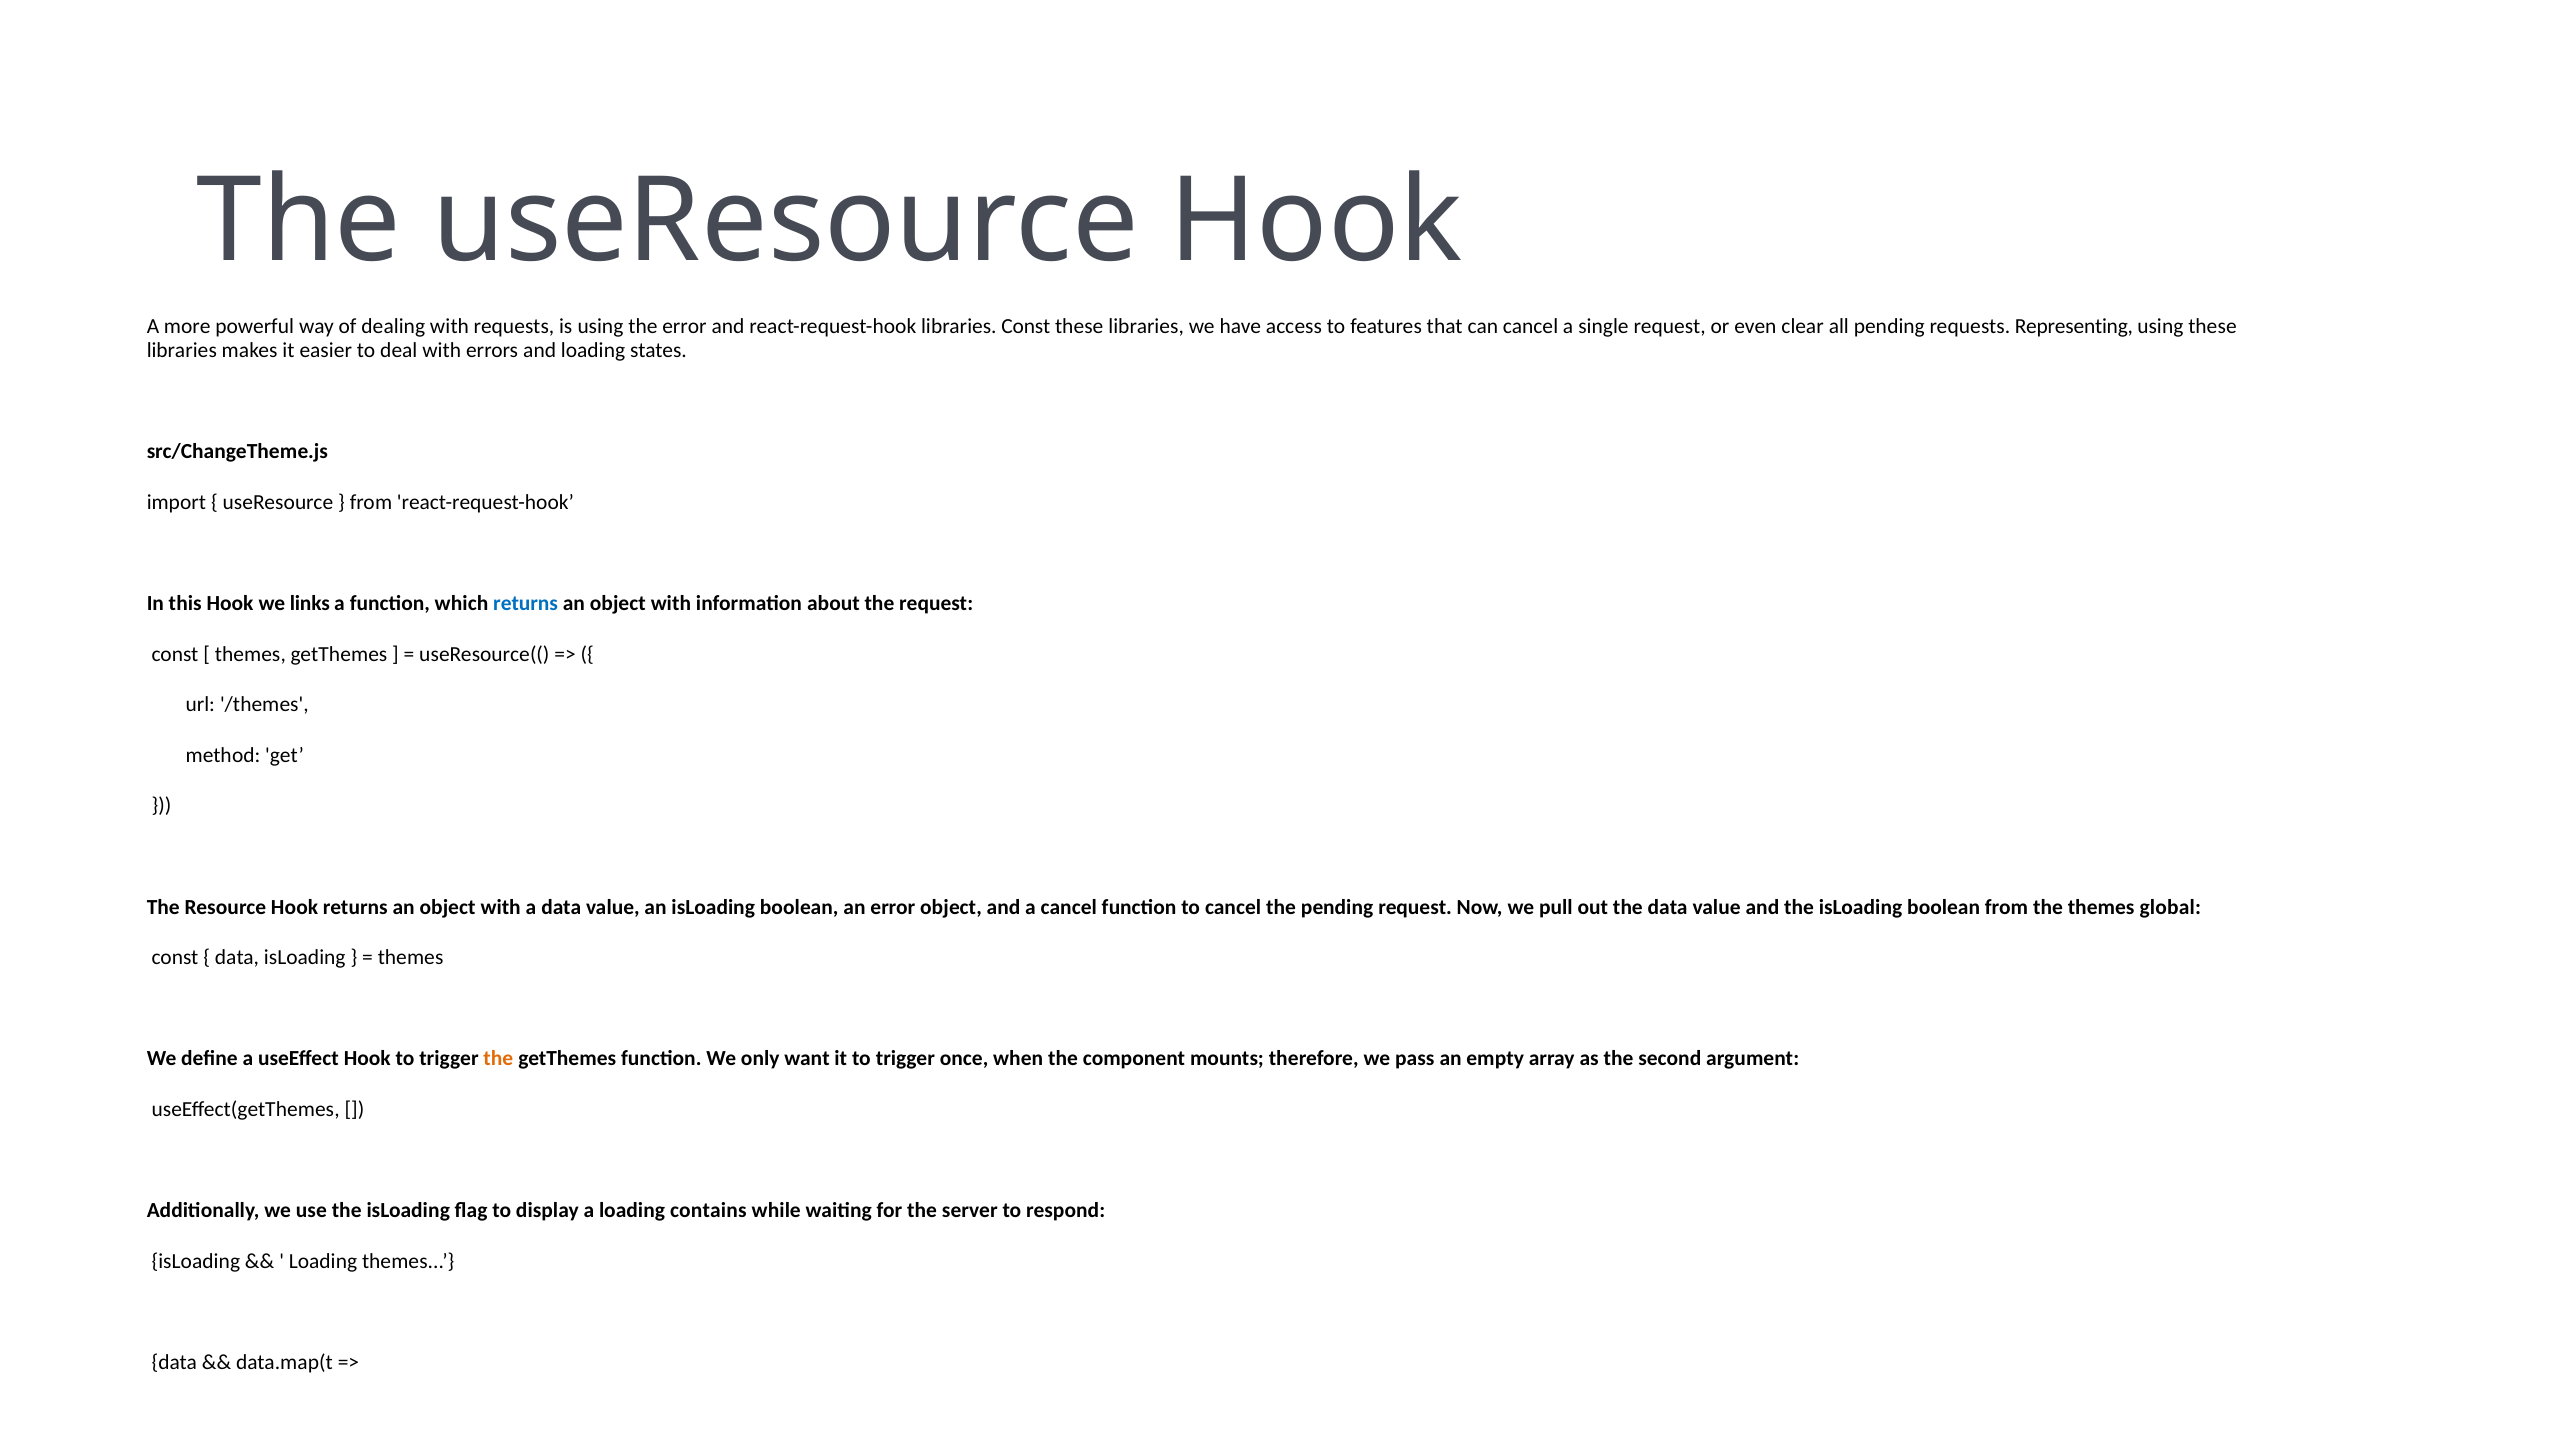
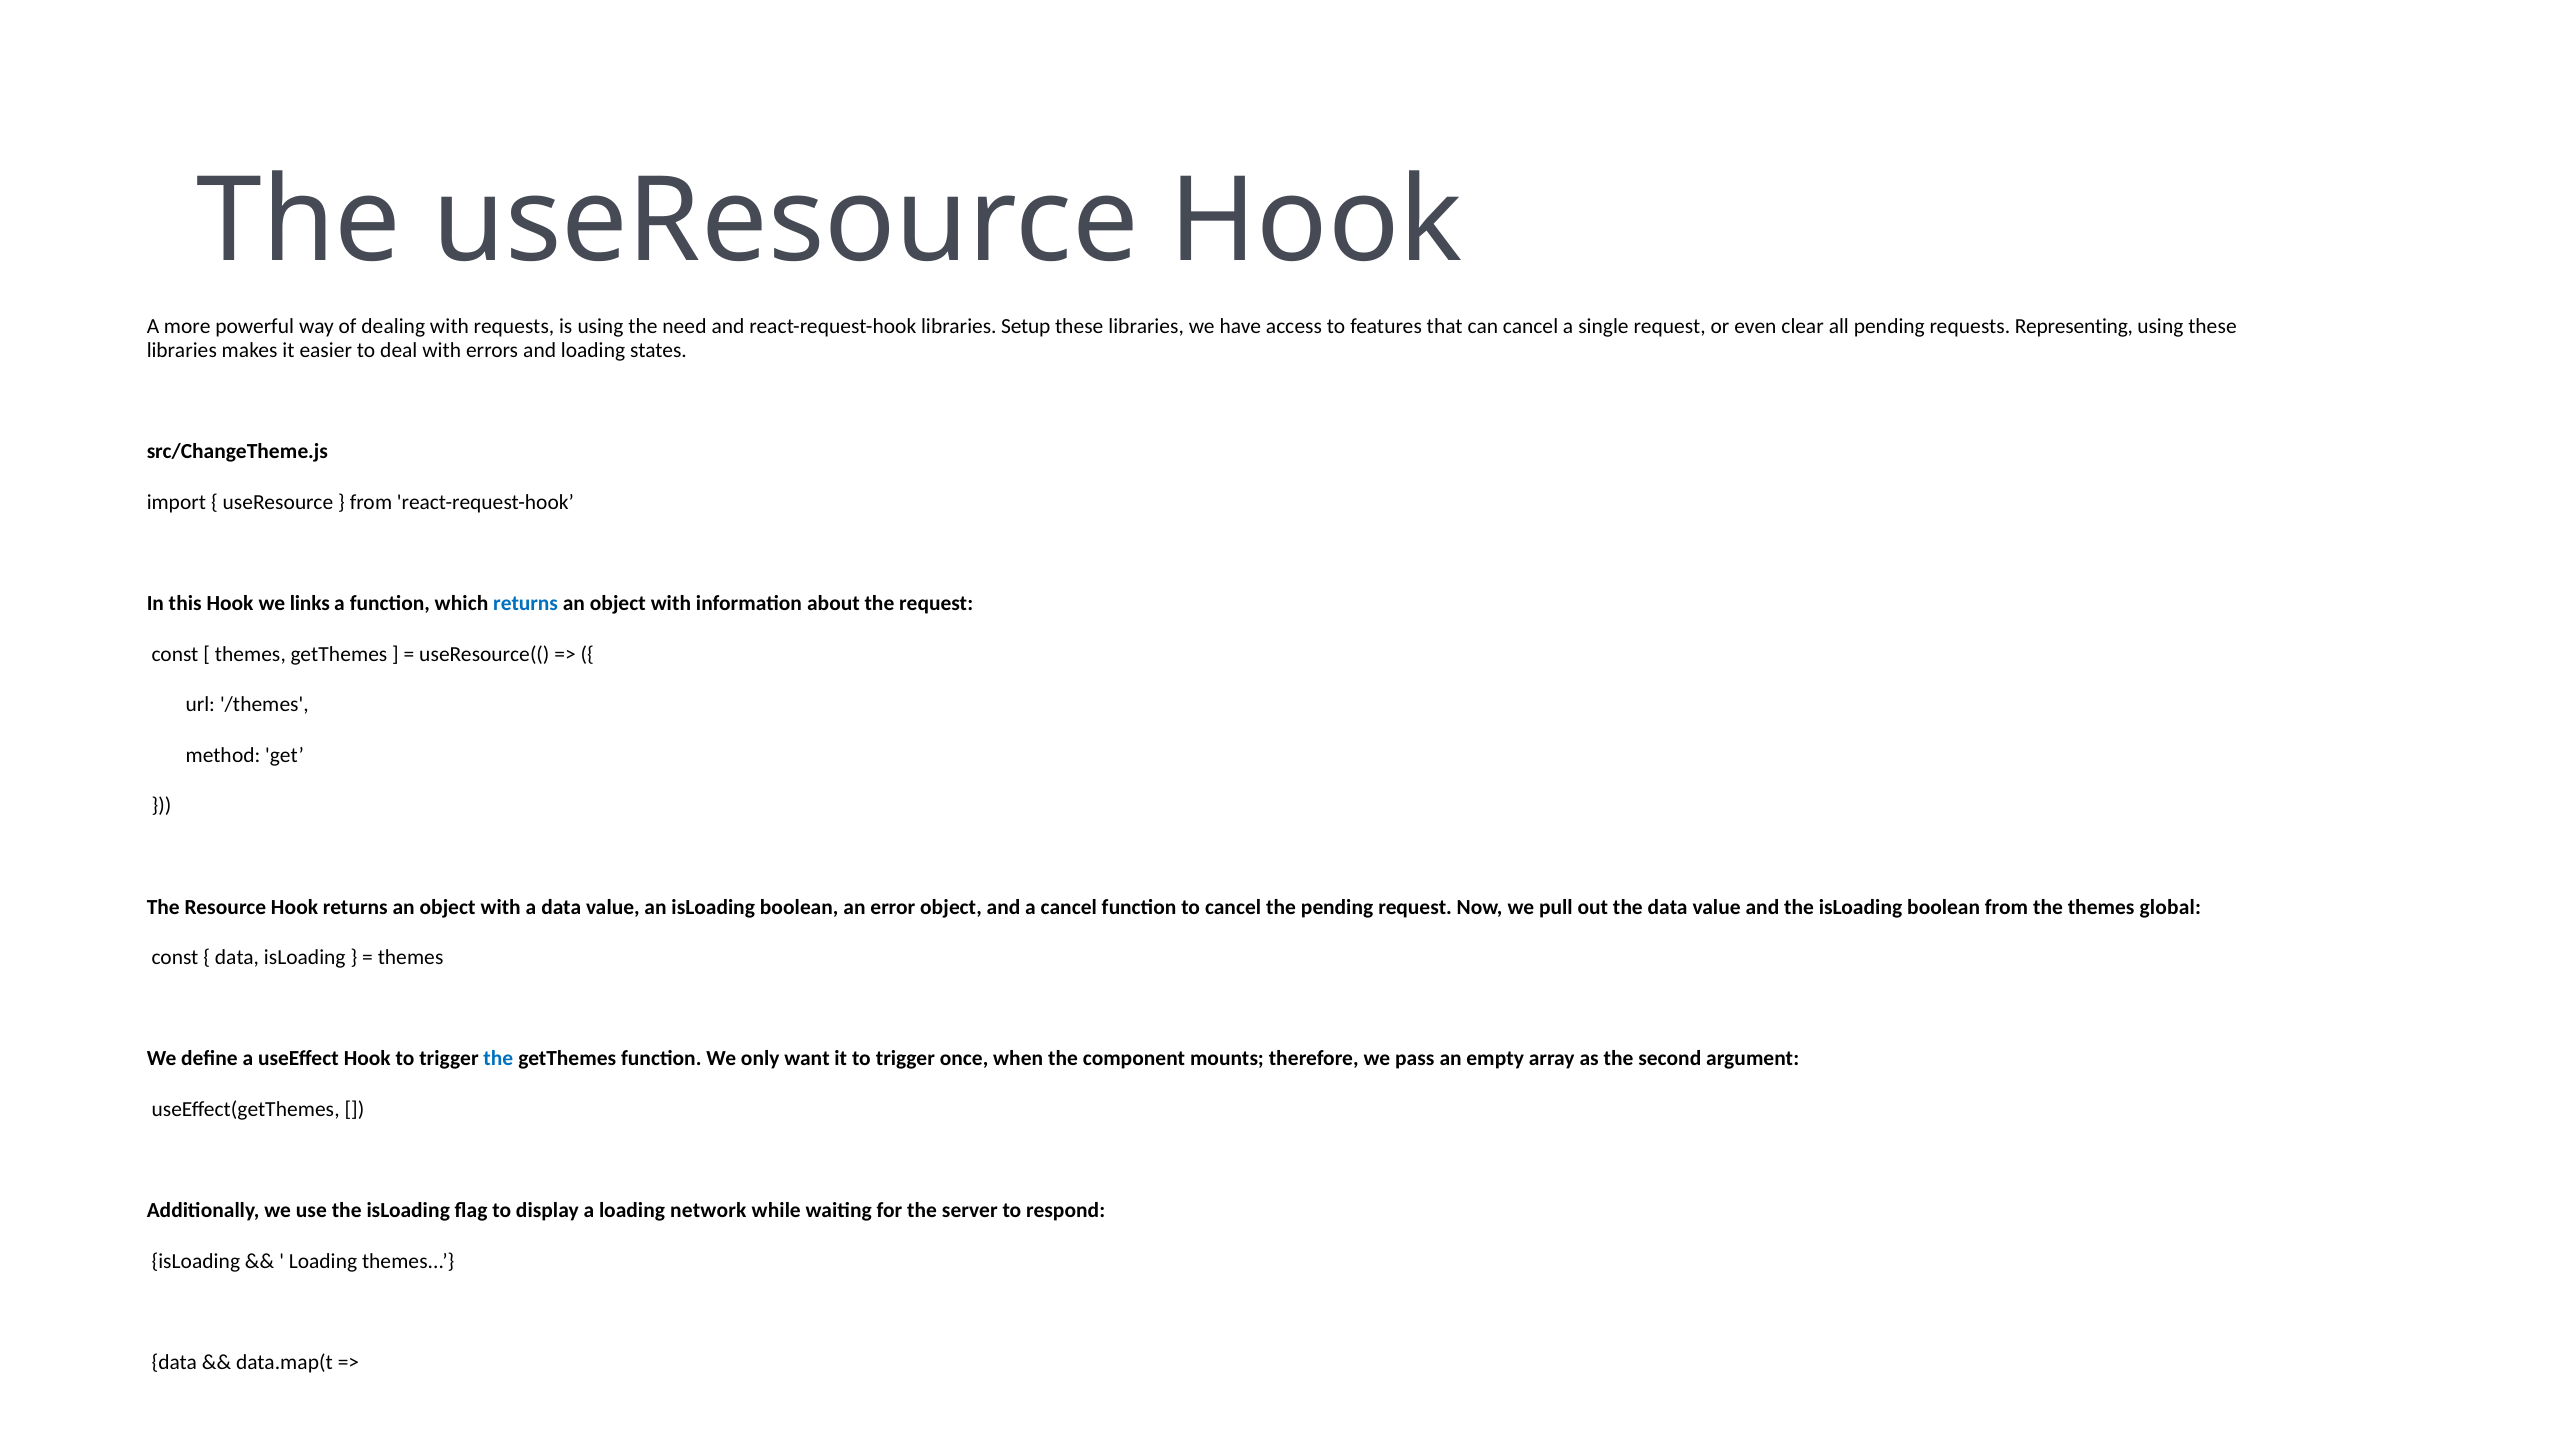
the error: error -> need
libraries Const: Const -> Setup
the at (498, 1059) colour: orange -> blue
contains: contains -> network
